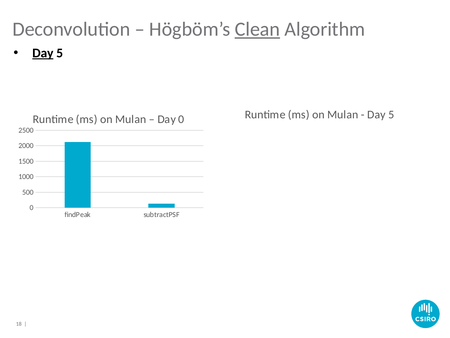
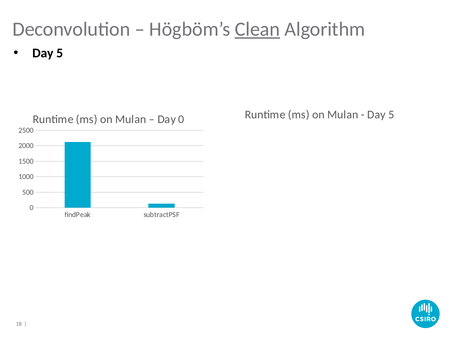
Day at (43, 53) underline: present -> none
